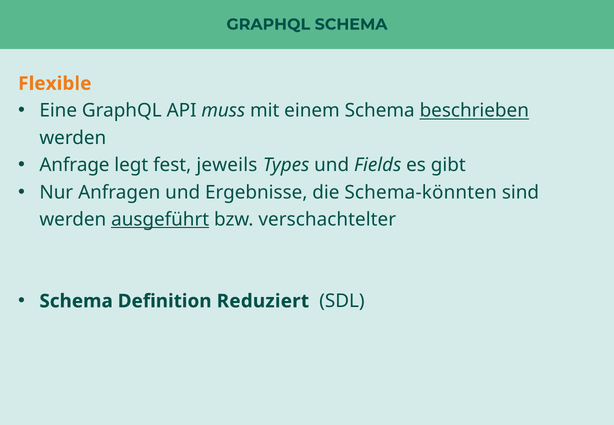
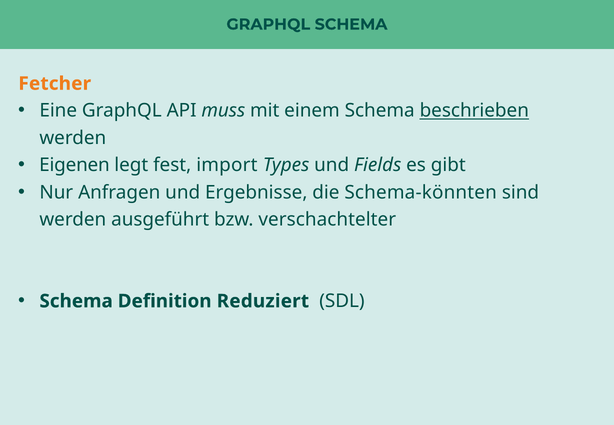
Flexible: Flexible -> Fetcher
Anfrage: Anfrage -> Eigenen
jeweils: jeweils -> import
ausgeführt underline: present -> none
